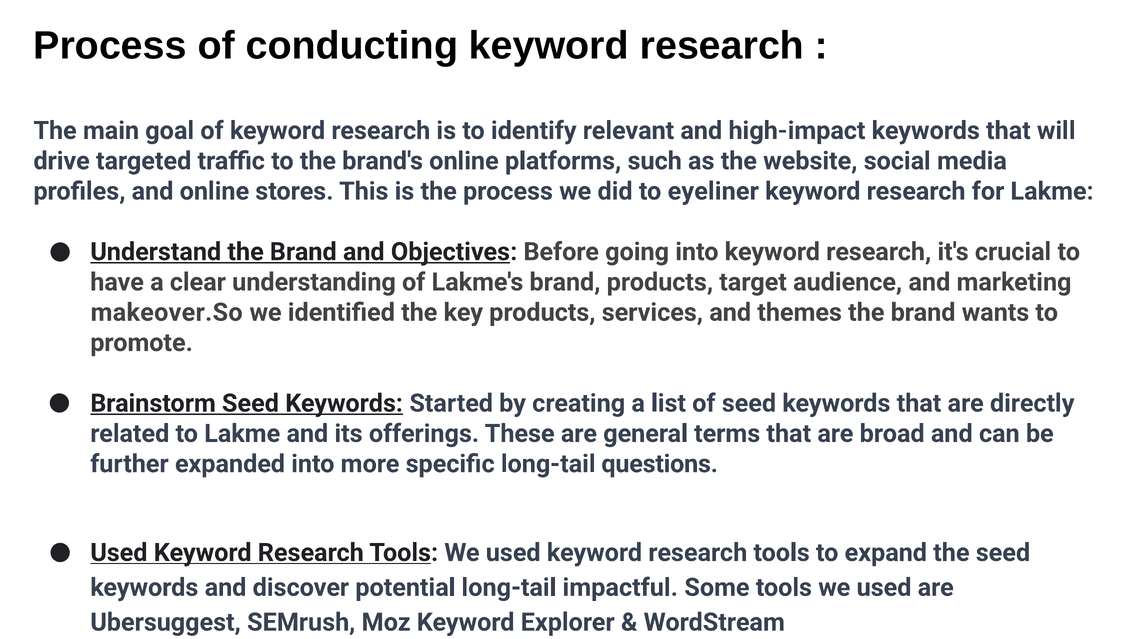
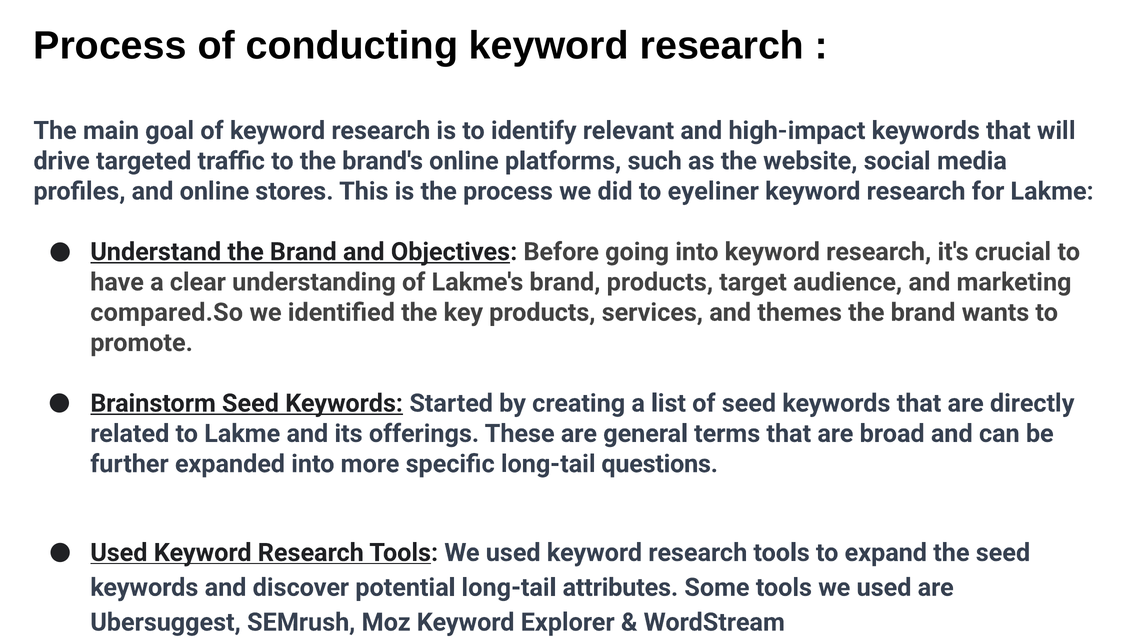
makeover.So: makeover.So -> compared.So
impactful: impactful -> attributes
